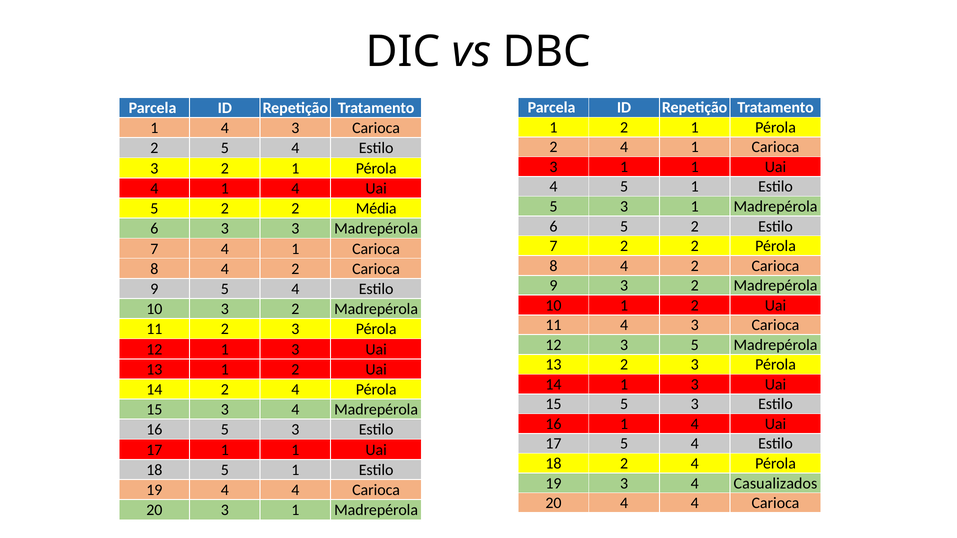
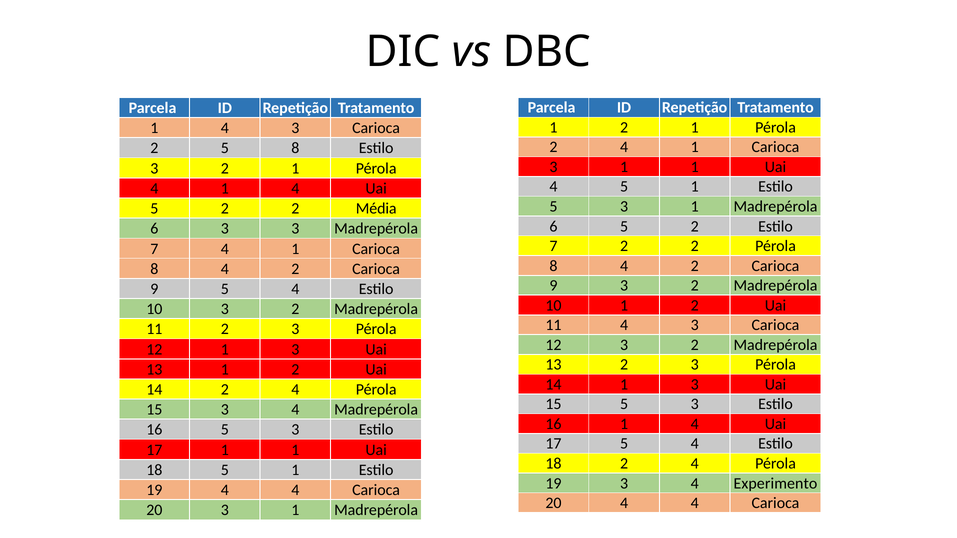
2 5 4: 4 -> 8
12 3 5: 5 -> 2
Casualizados: Casualizados -> Experimento
